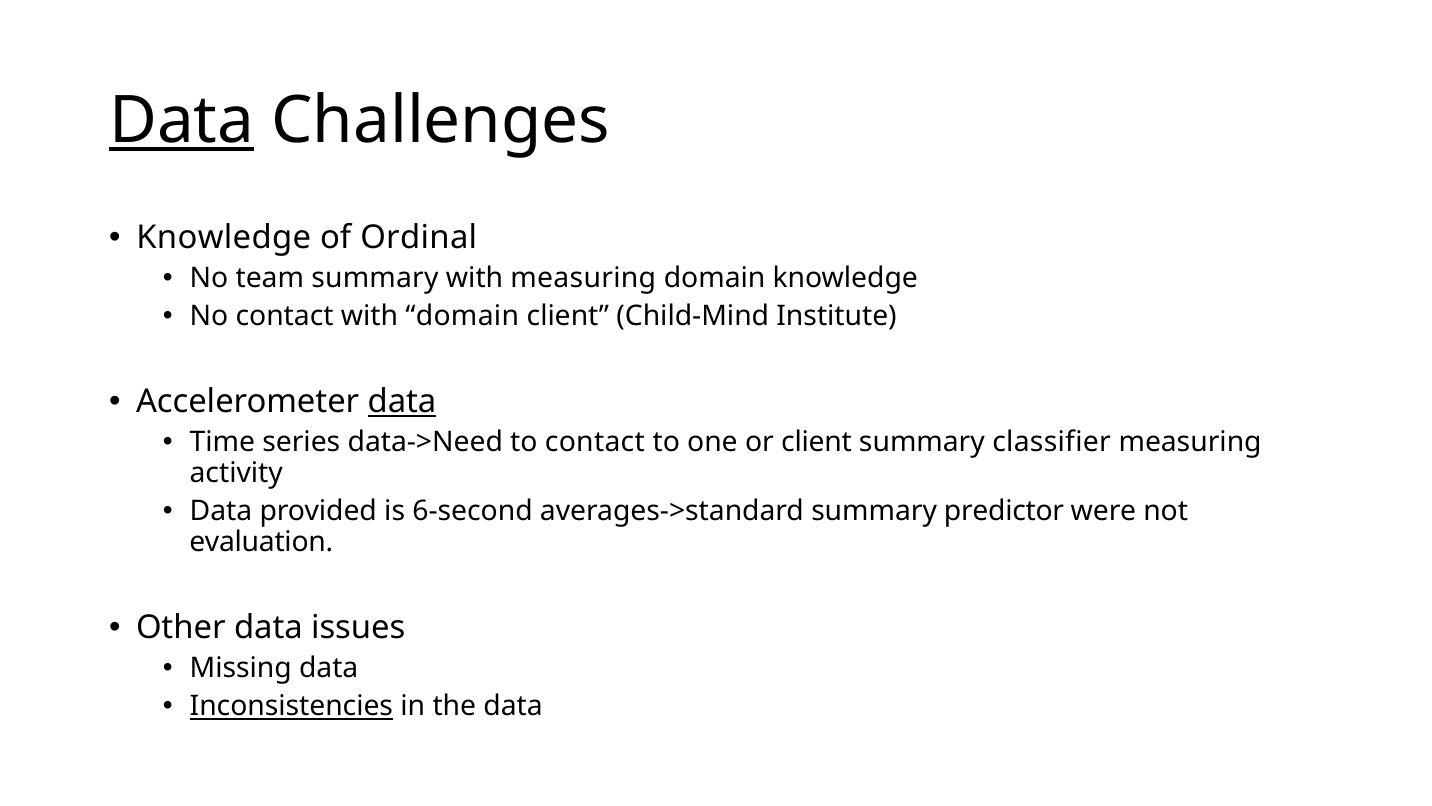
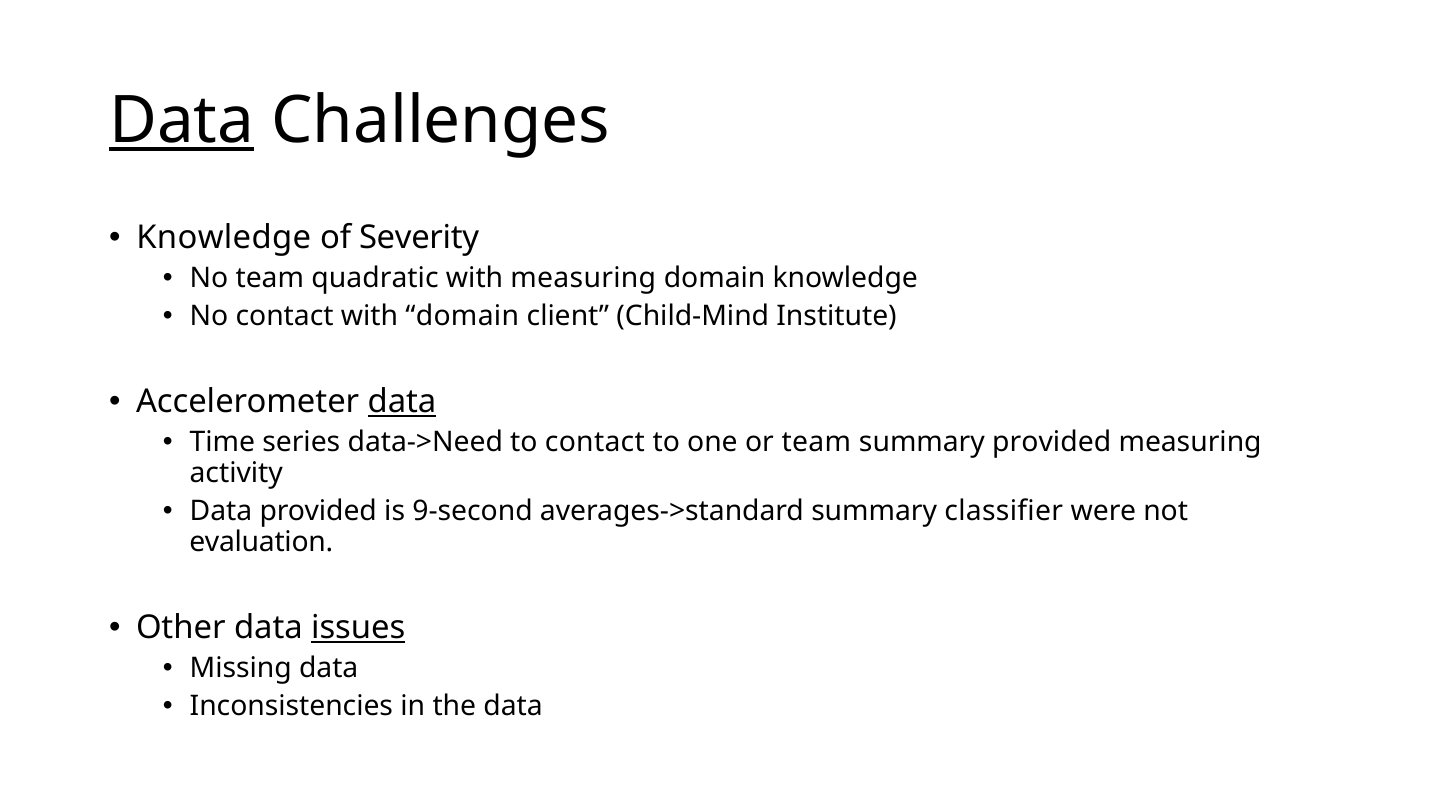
Ordinal: Ordinal -> Severity
team summary: summary -> quadratic
or client: client -> team
summary classifier: classifier -> provided
6-second: 6-second -> 9-second
predictor: predictor -> classifier
issues underline: none -> present
Inconsistencies underline: present -> none
